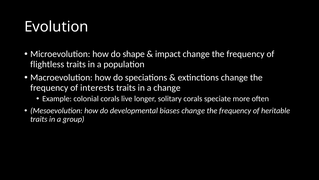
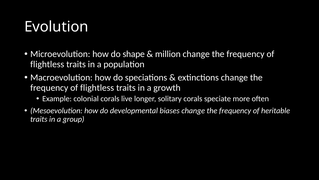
impact: impact -> million
interests at (97, 87): interests -> flightless
a change: change -> growth
